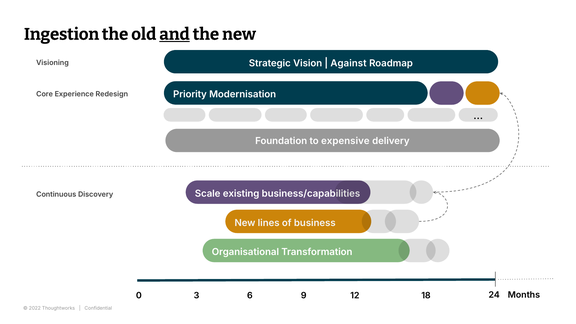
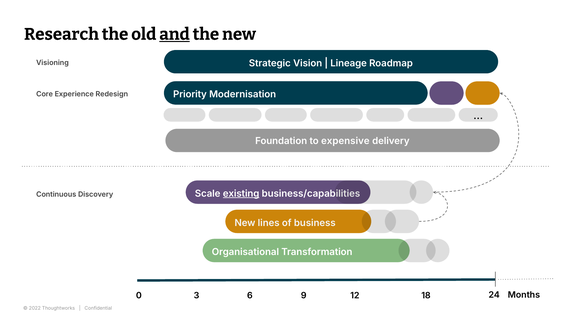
Ingestion: Ingestion -> Research
Against: Against -> Lineage
existing underline: none -> present
